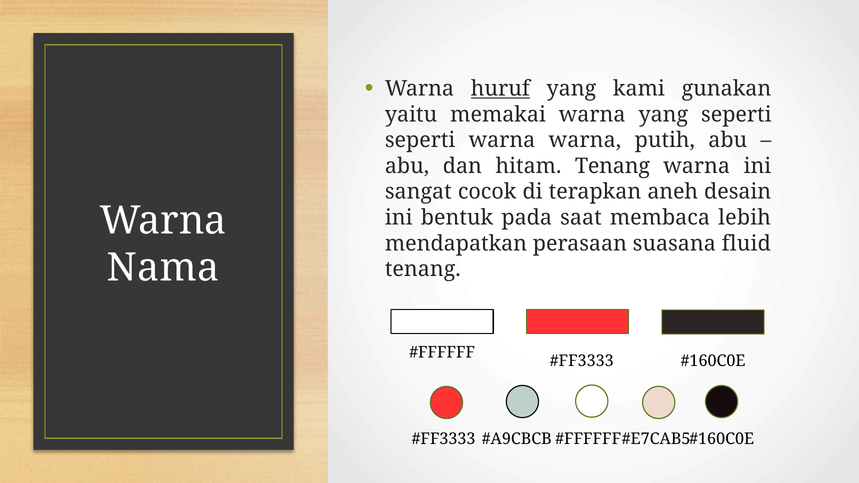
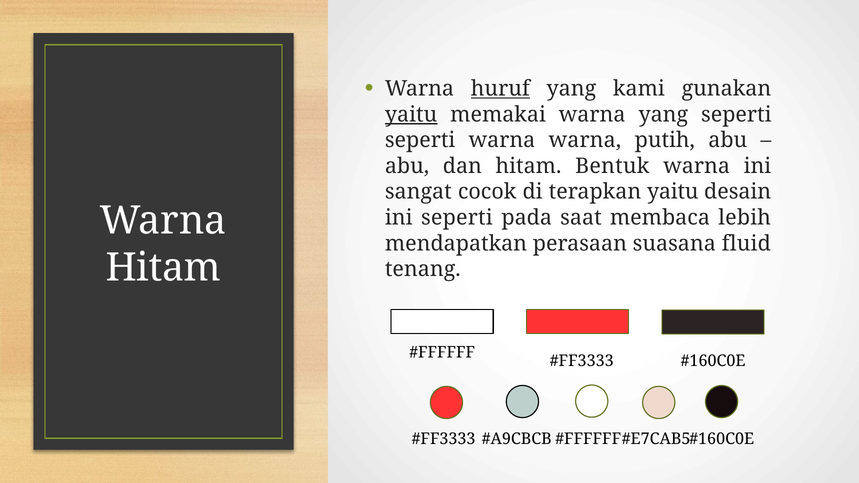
yaitu at (411, 115) underline: none -> present
hitam Tenang: Tenang -> Bentuk
terapkan aneh: aneh -> yaitu
ini bentuk: bentuk -> seperti
Nama at (163, 268): Nama -> Hitam
